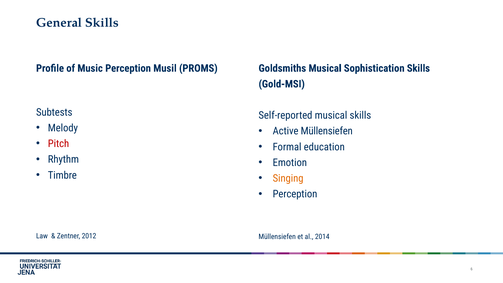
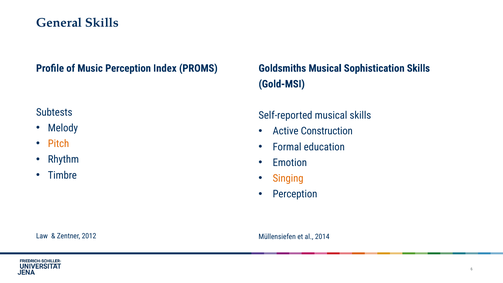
Musil: Musil -> Index
Active Müllensiefen: Müllensiefen -> Construction
Pitch colour: red -> orange
